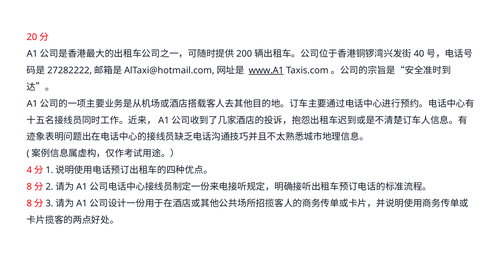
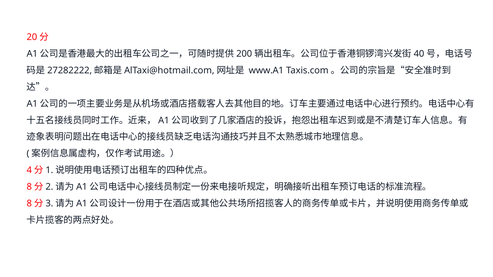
www.A1 underline: present -> none
